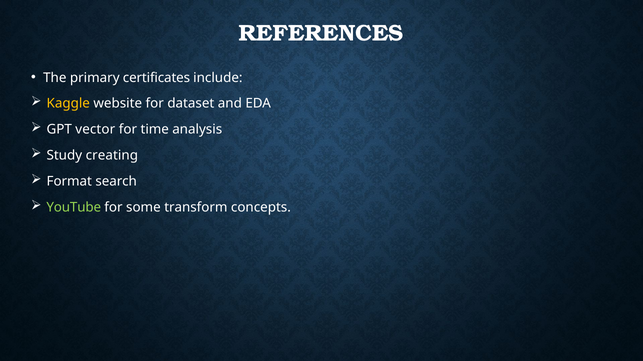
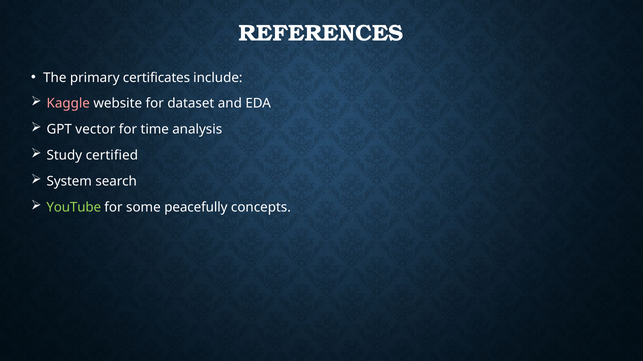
Kaggle colour: yellow -> pink
creating: creating -> certified
Format: Format -> System
transform: transform -> peacefully
